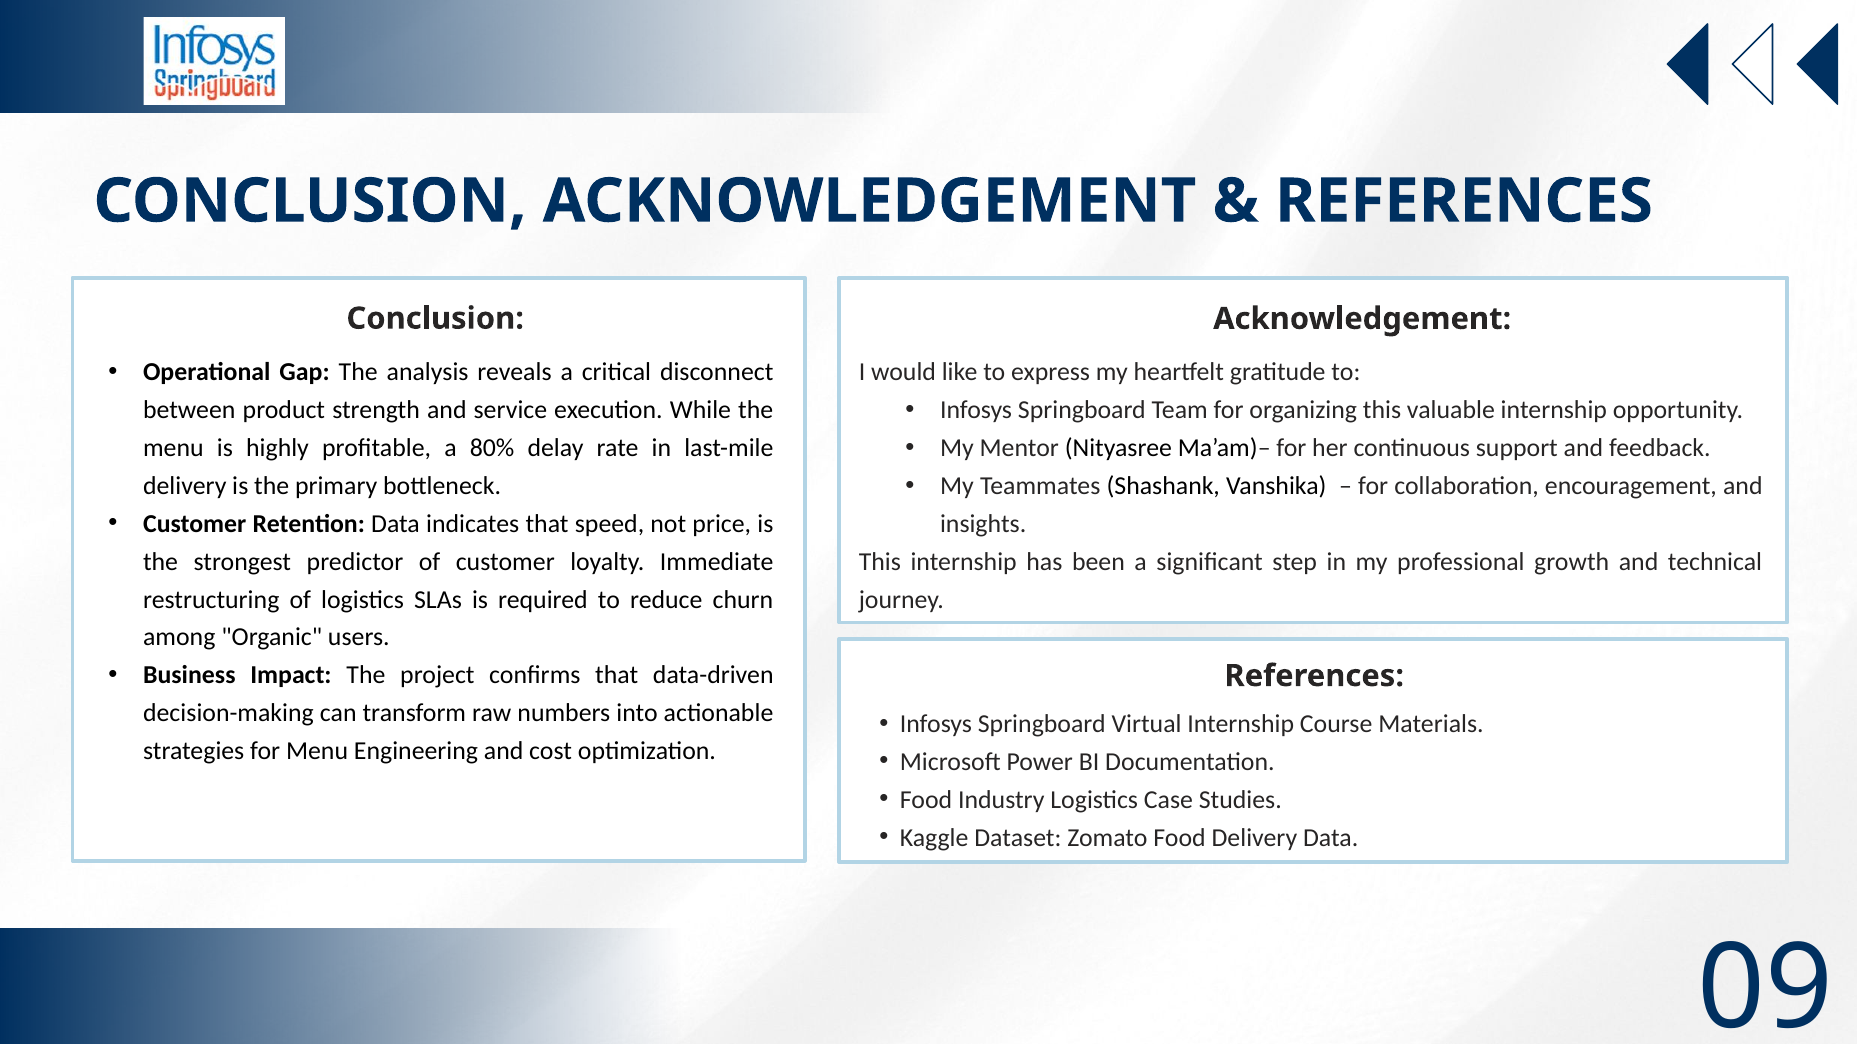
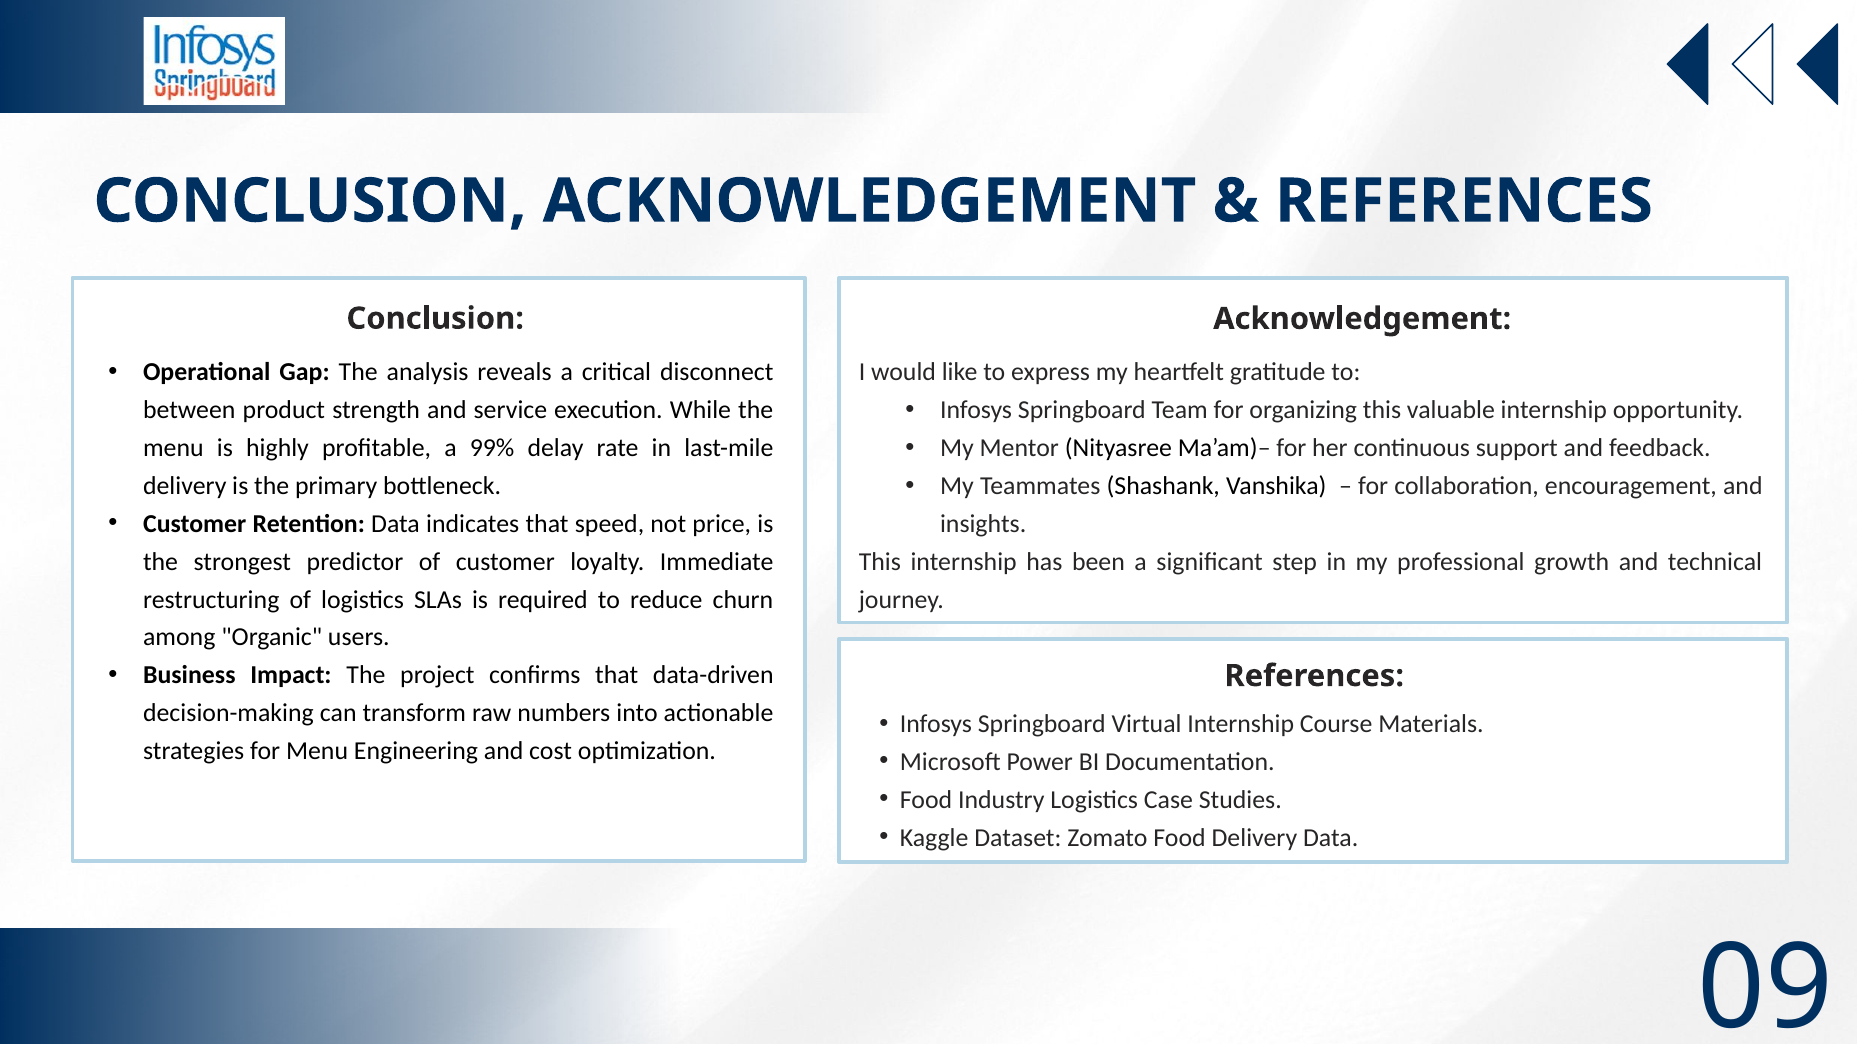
80%: 80% -> 99%
